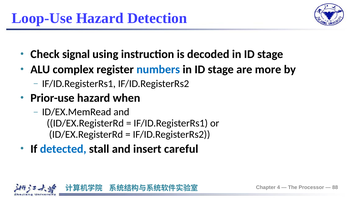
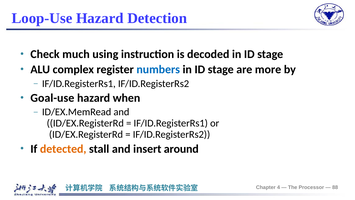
signal: signal -> much
Prior-use: Prior-use -> Goal-use
detected colour: blue -> orange
careful: careful -> around
